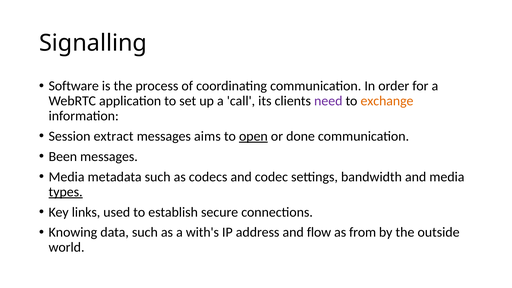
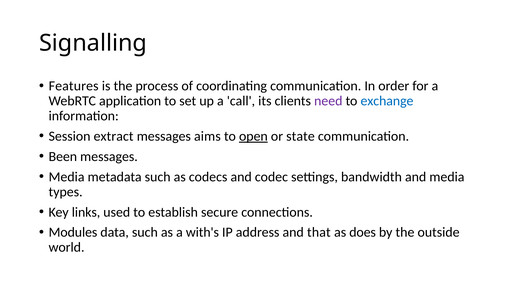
Software: Software -> Features
exchange colour: orange -> blue
done: done -> state
types underline: present -> none
Knowing: Knowing -> Modules
flow: flow -> that
from: from -> does
